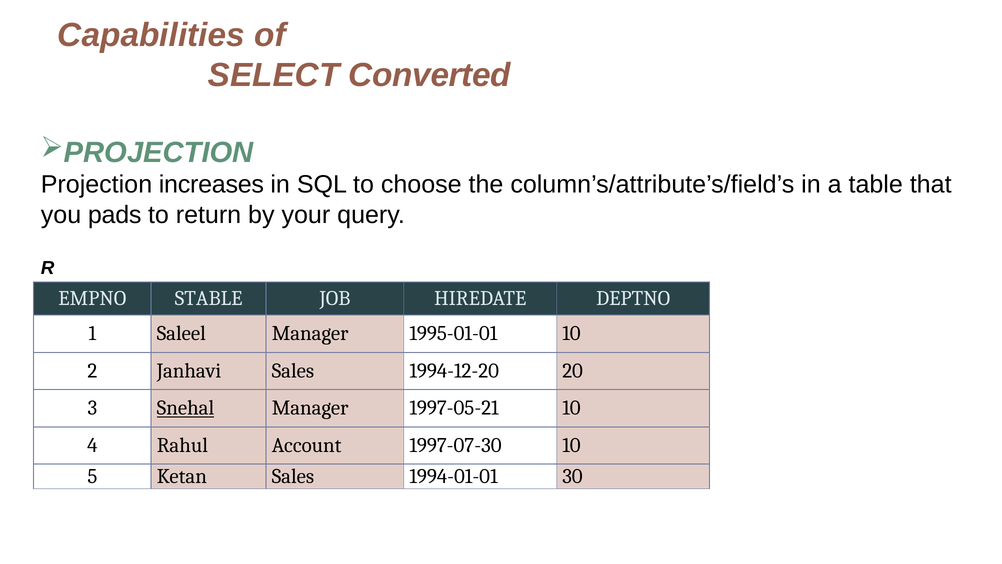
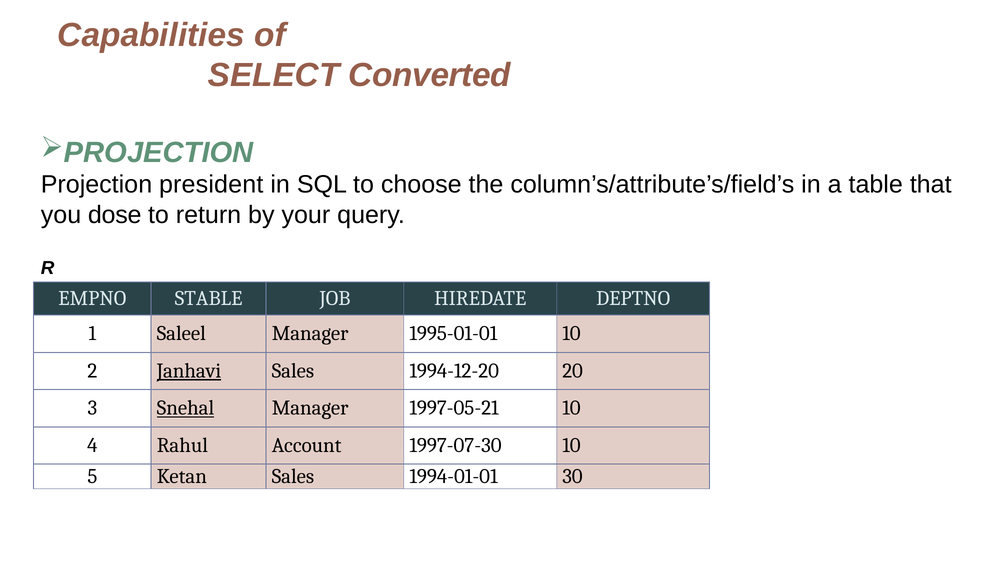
increases: increases -> president
pads: pads -> dose
Janhavi underline: none -> present
